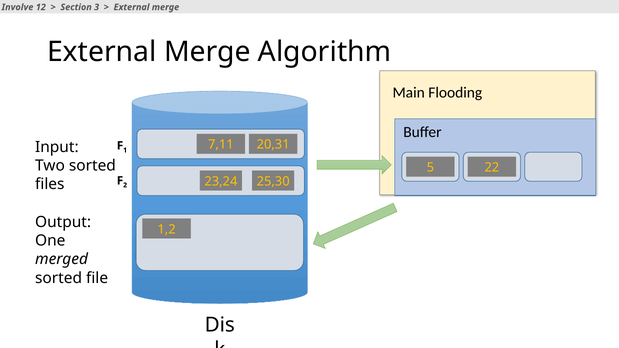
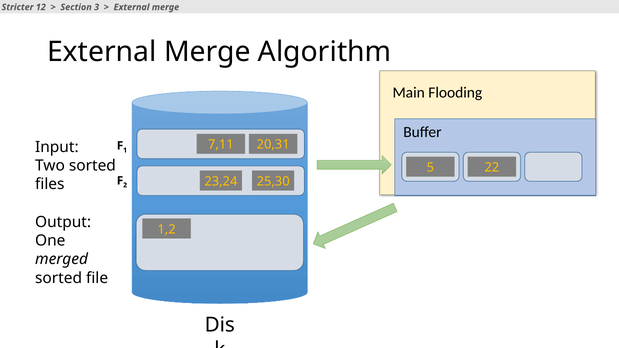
Involve: Involve -> Stricter
